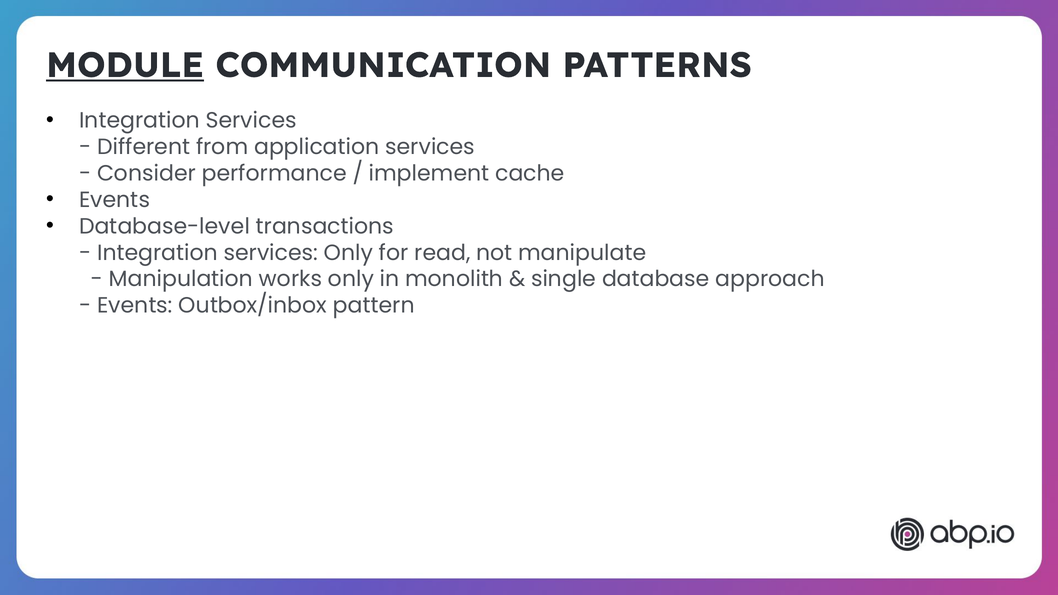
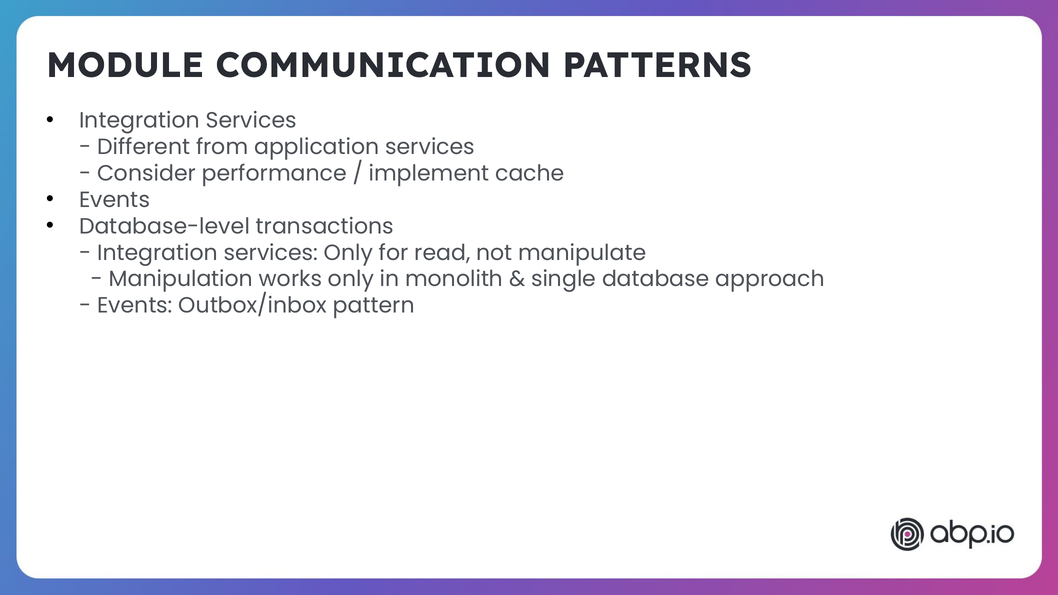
MODULE underline: present -> none
